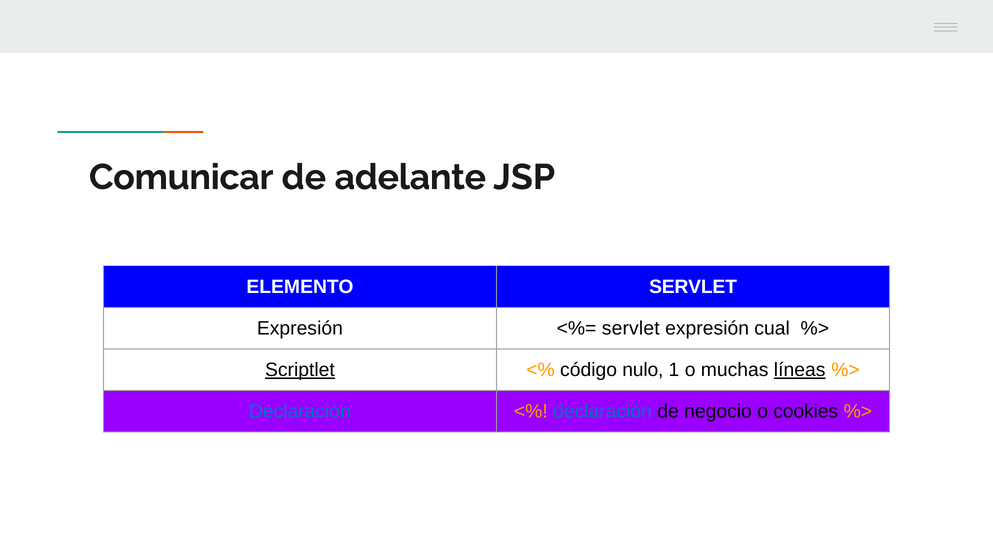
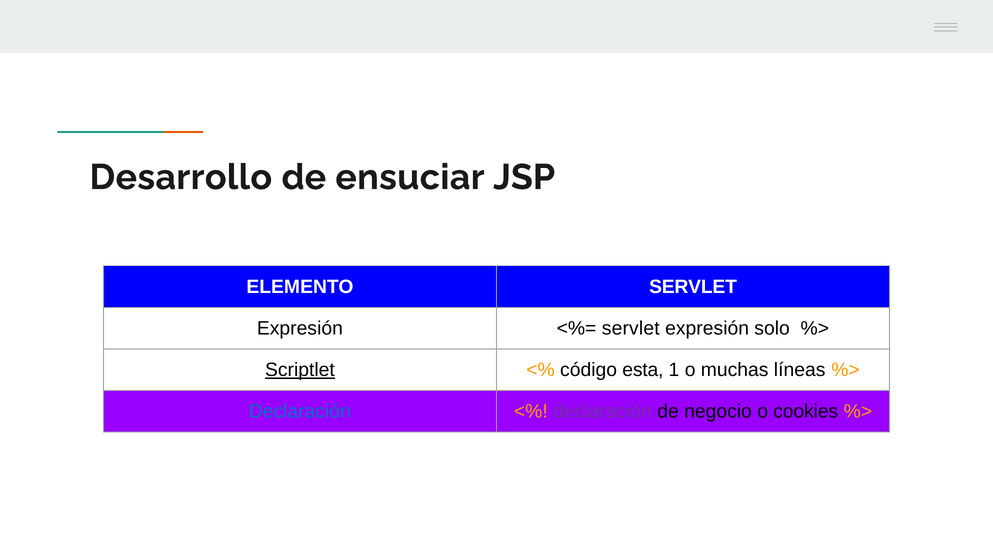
Comunicar: Comunicar -> Desarrollo
adelante: adelante -> ensuciar
cual: cual -> solo
nulo: nulo -> esta
líneas underline: present -> none
declaración at (602, 411) colour: blue -> purple
